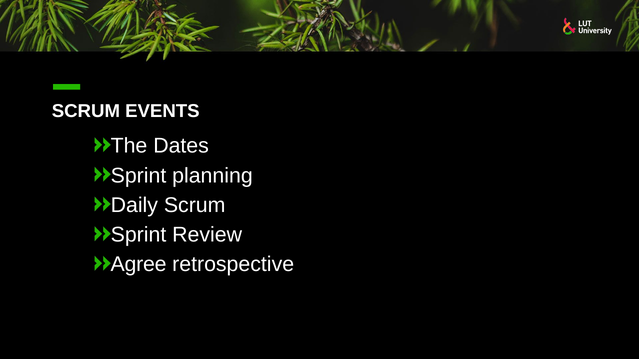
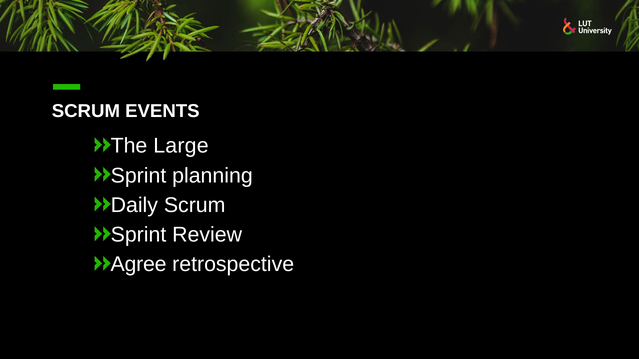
Dates: Dates -> Large
